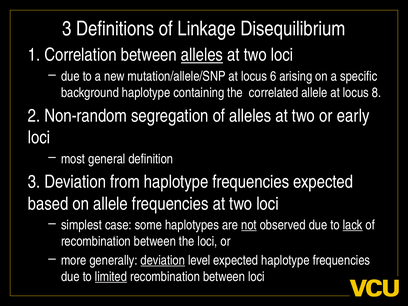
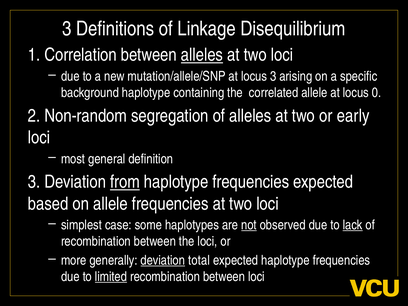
locus 6: 6 -> 3
8: 8 -> 0
from underline: none -> present
level: level -> total
